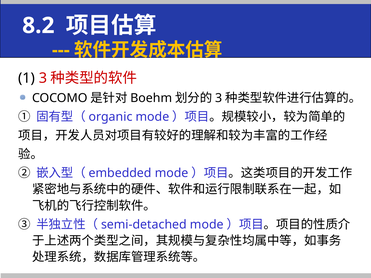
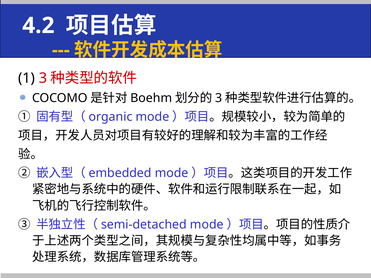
8.2: 8.2 -> 4.2
